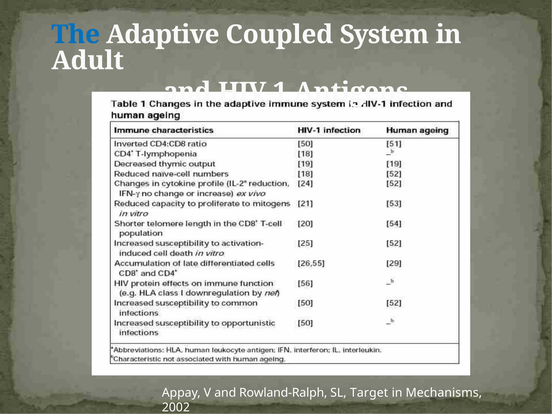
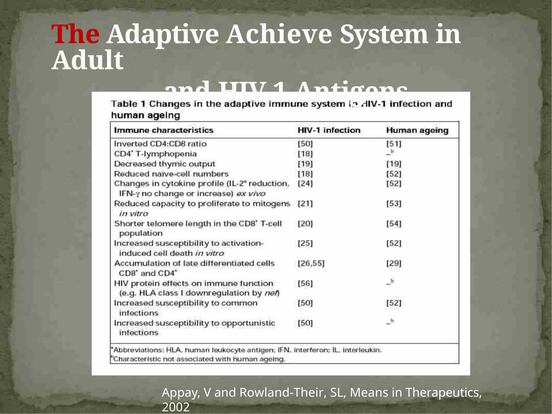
The colour: blue -> red
Coupled: Coupled -> Achieve
Rowland-Ralph: Rowland-Ralph -> Rowland-Their
Target: Target -> Means
Mechanisms: Mechanisms -> Therapeutics
